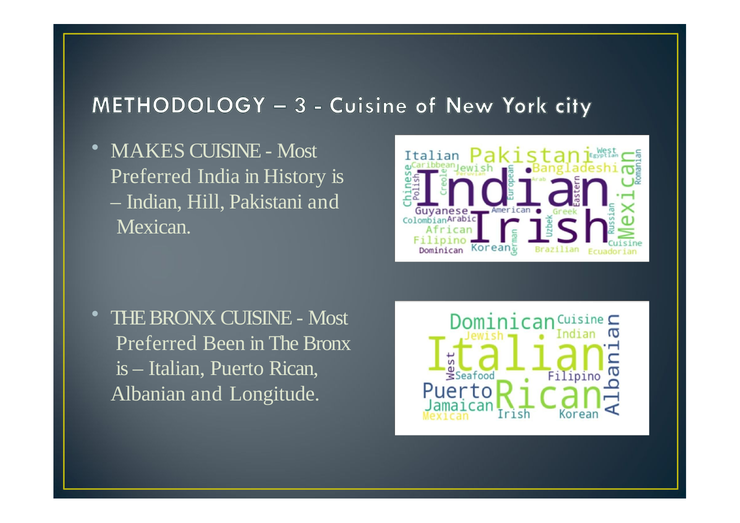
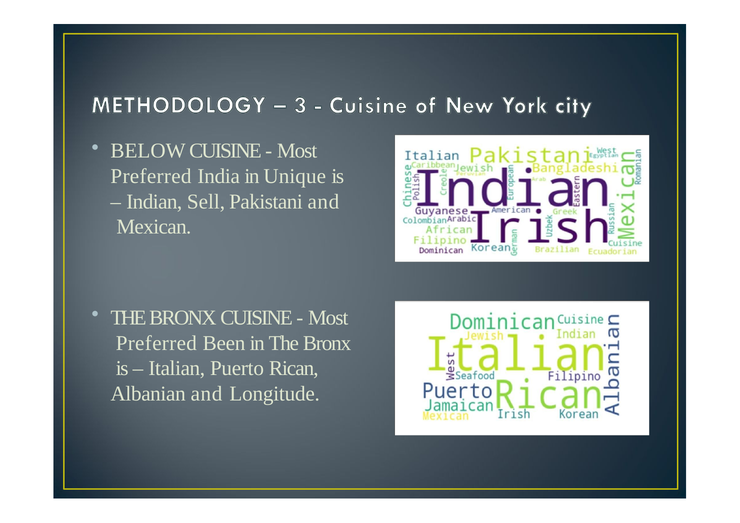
MAKES: MAKES -> BELOW
History: History -> Unique
Hill: Hill -> Sell
